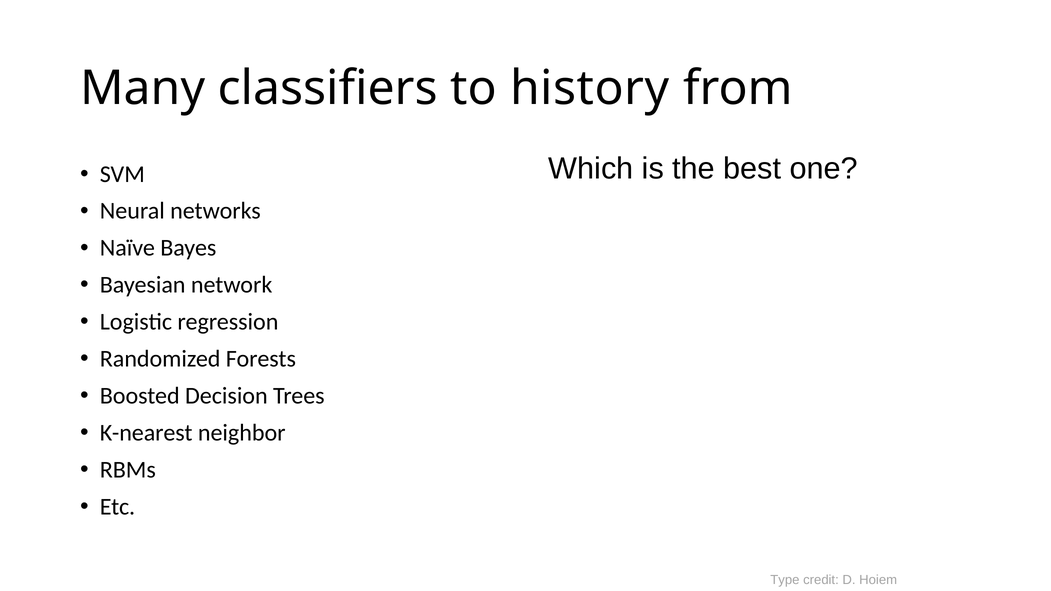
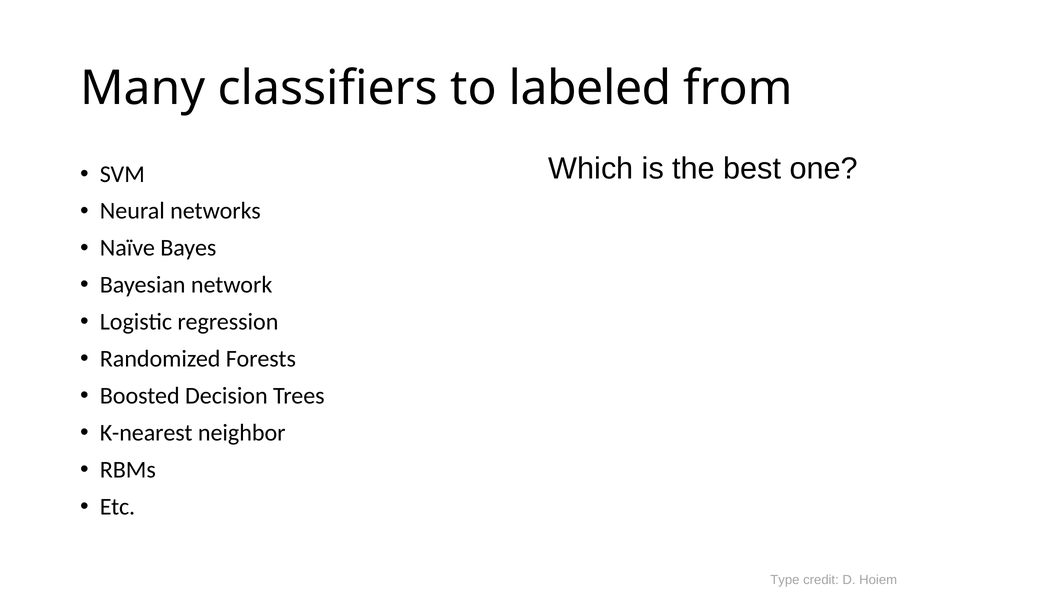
history: history -> labeled
